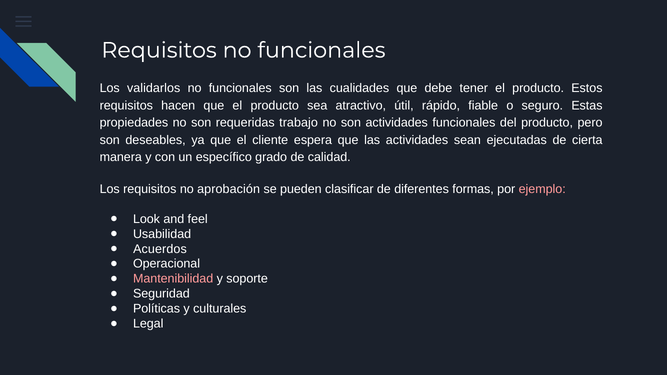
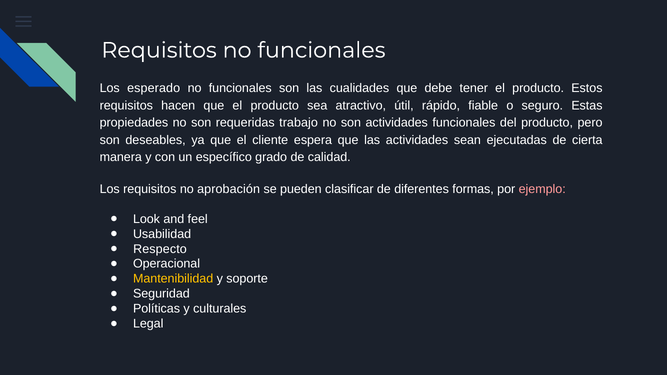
validarlos: validarlos -> esperado
Acuerdos: Acuerdos -> Respecto
Mantenibilidad colour: pink -> yellow
